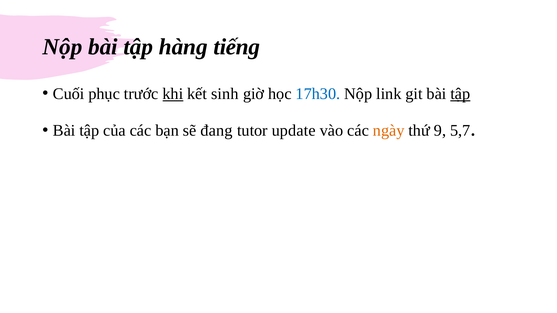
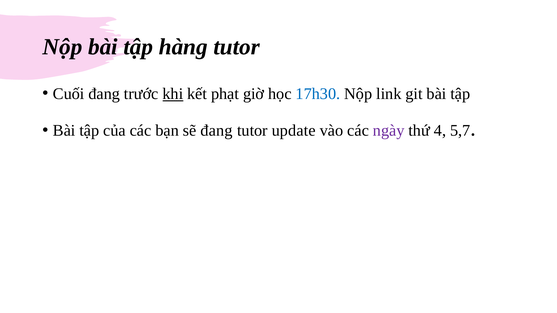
hàng tiếng: tiếng -> tutor
Cuối phục: phục -> đang
sinh: sinh -> phạt
tập at (460, 94) underline: present -> none
ngày colour: orange -> purple
9: 9 -> 4
